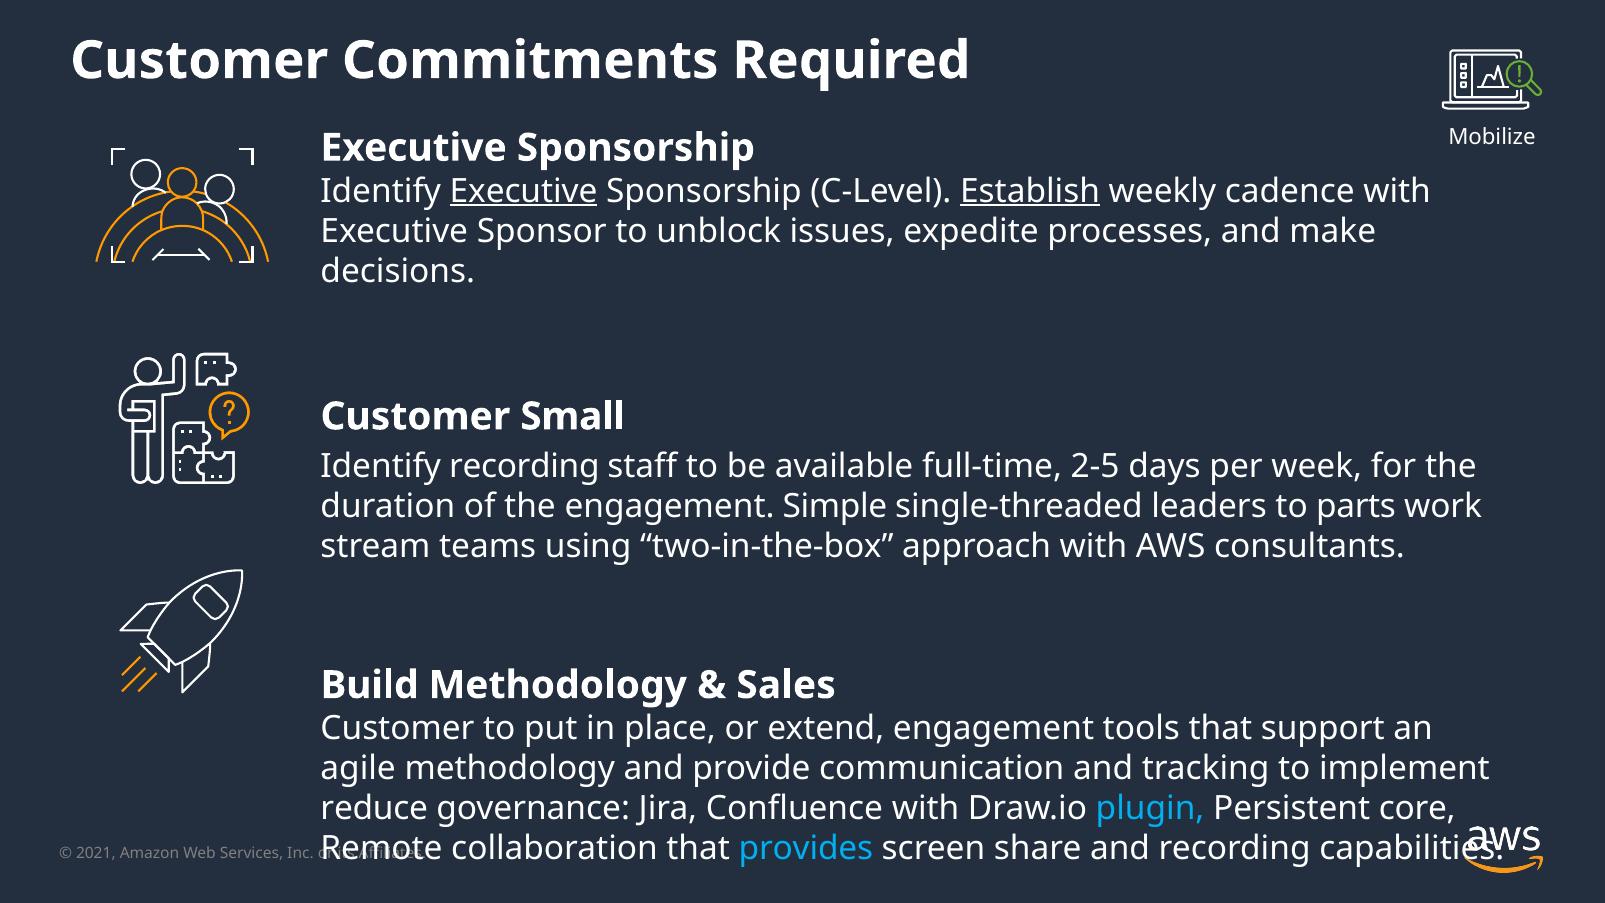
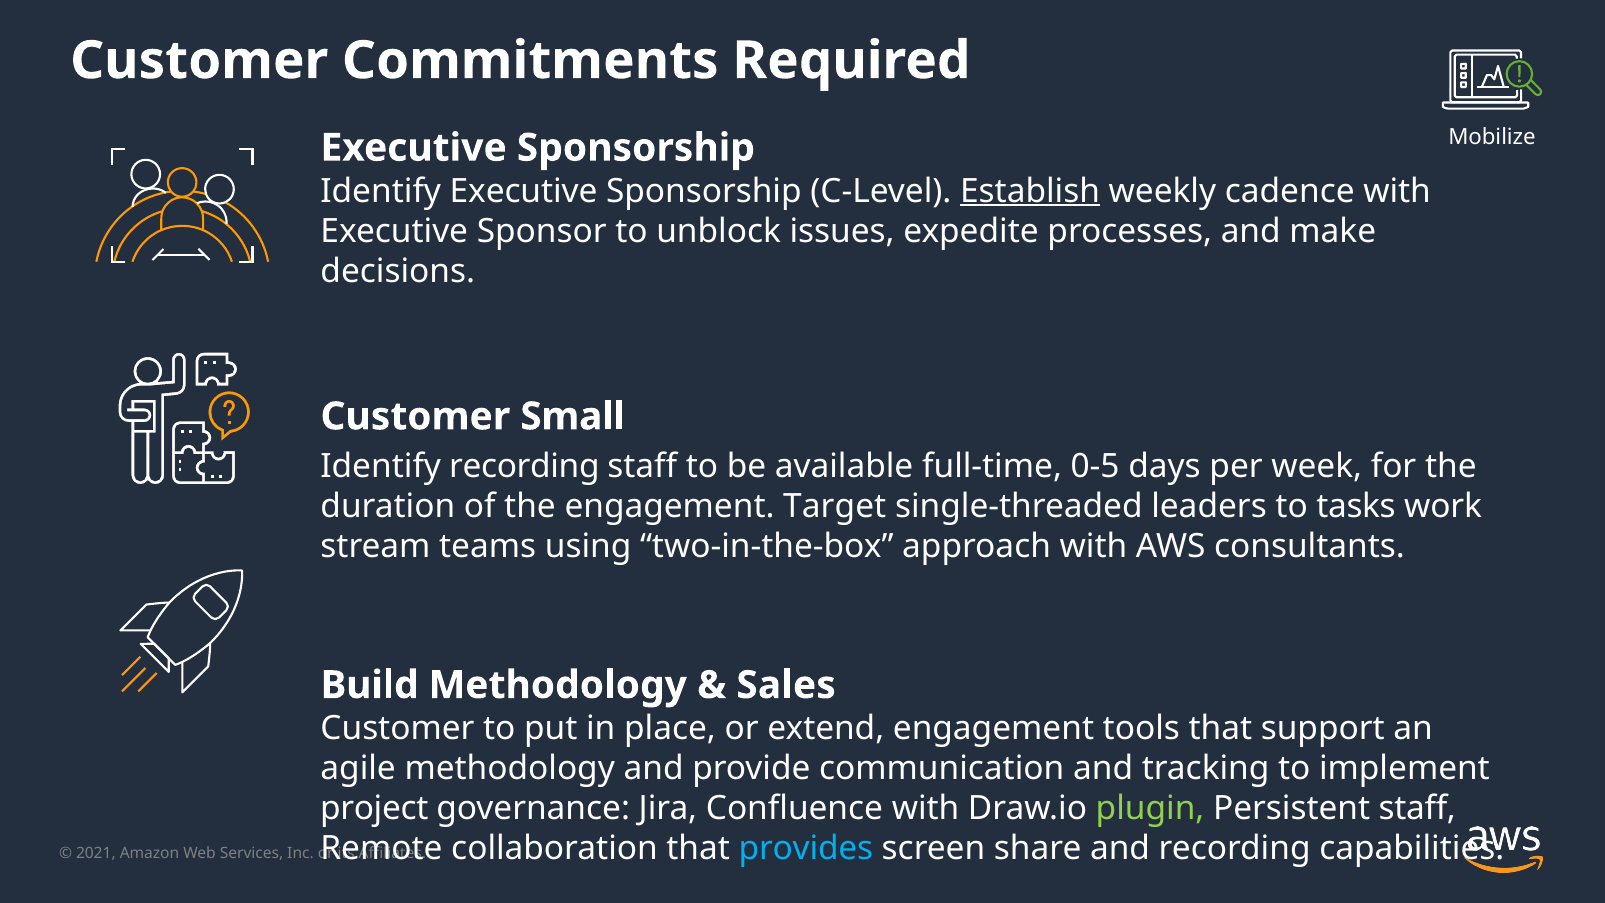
Executive at (524, 191) underline: present -> none
2-5: 2-5 -> 0-5
Simple: Simple -> Target
parts: parts -> tasks
reduce: reduce -> project
plugin colour: light blue -> light green
Persistent core: core -> staff
